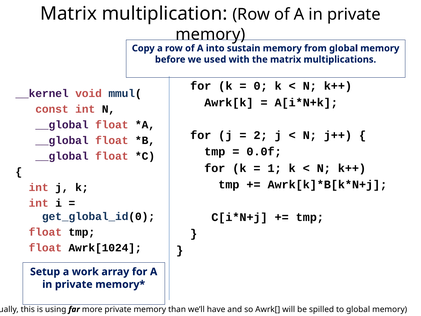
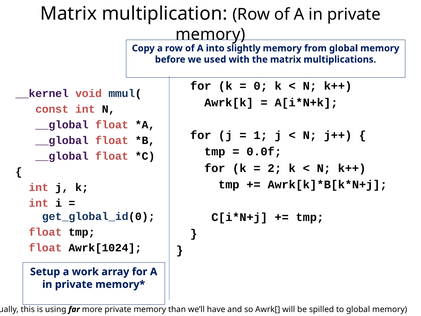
sustain: sustain -> slightly
2: 2 -> 1
1: 1 -> 2
